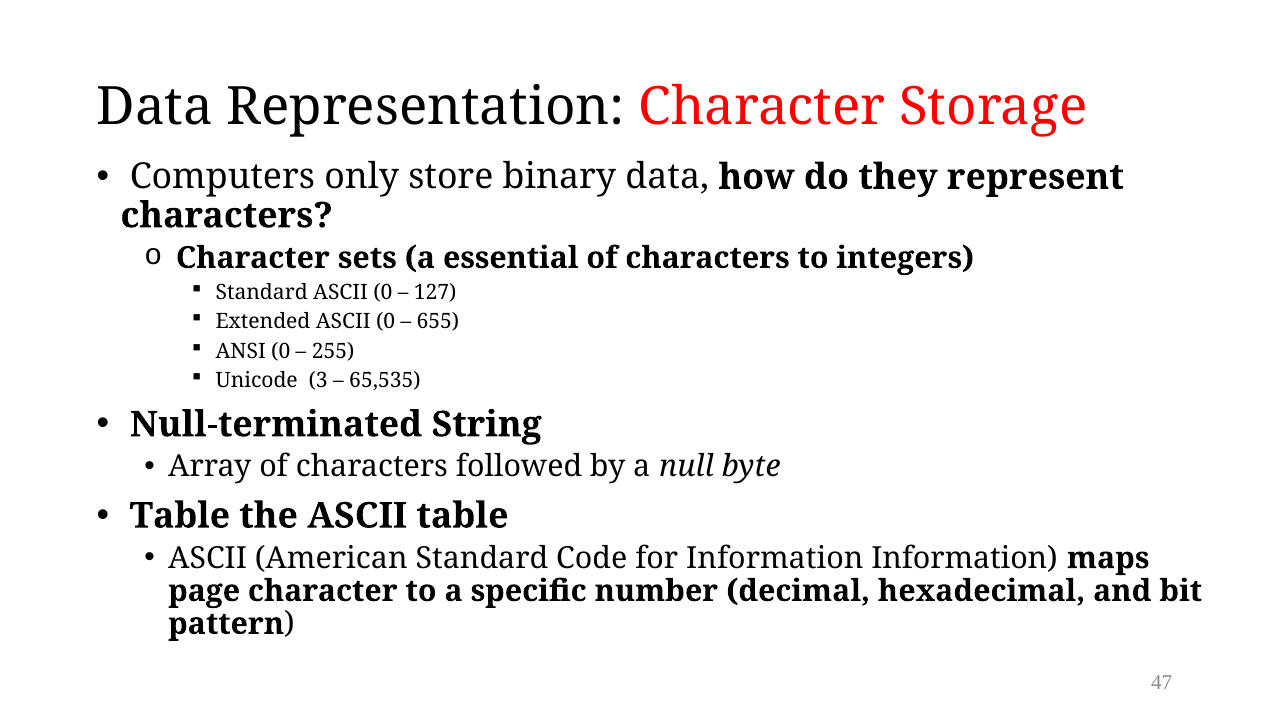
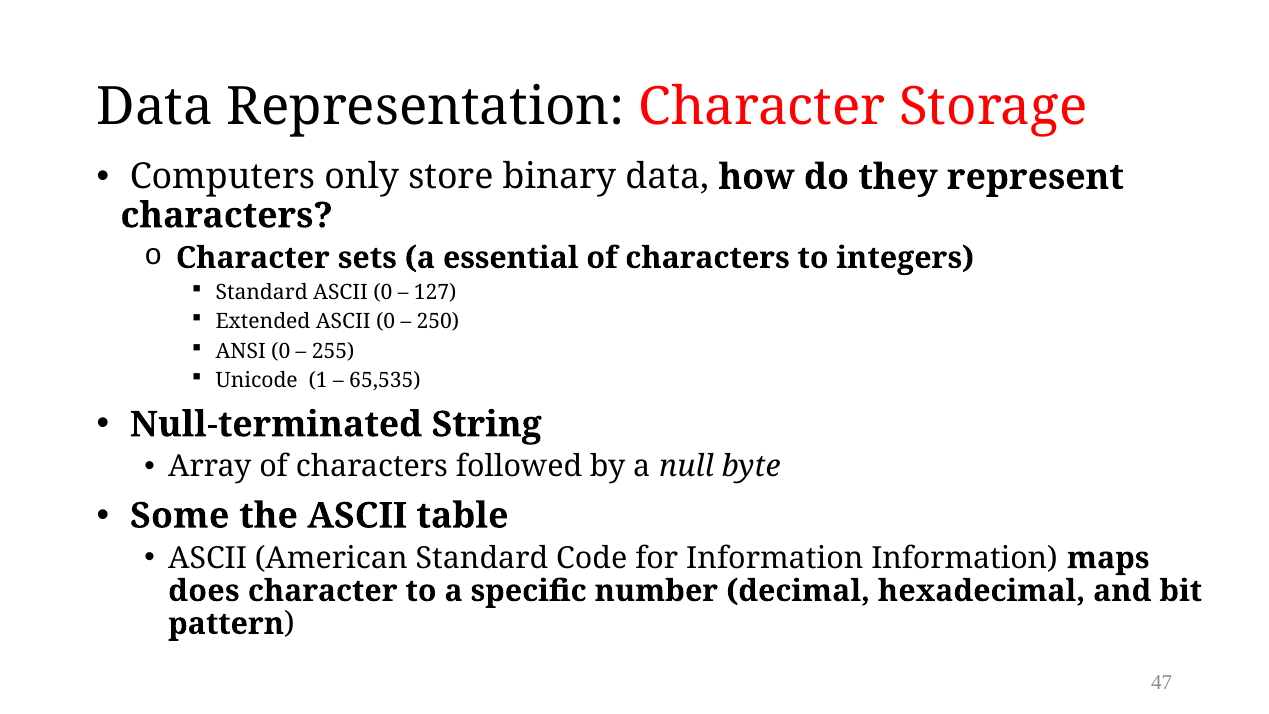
655: 655 -> 250
3: 3 -> 1
Table at (180, 516): Table -> Some
page: page -> does
